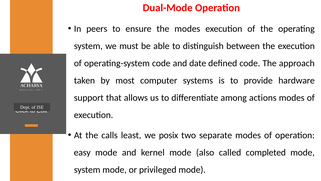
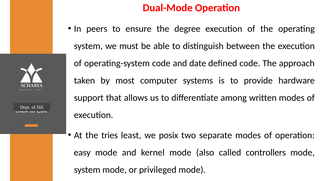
the modes: modes -> degree
actions: actions -> written
calls: calls -> tries
completed: completed -> controllers
